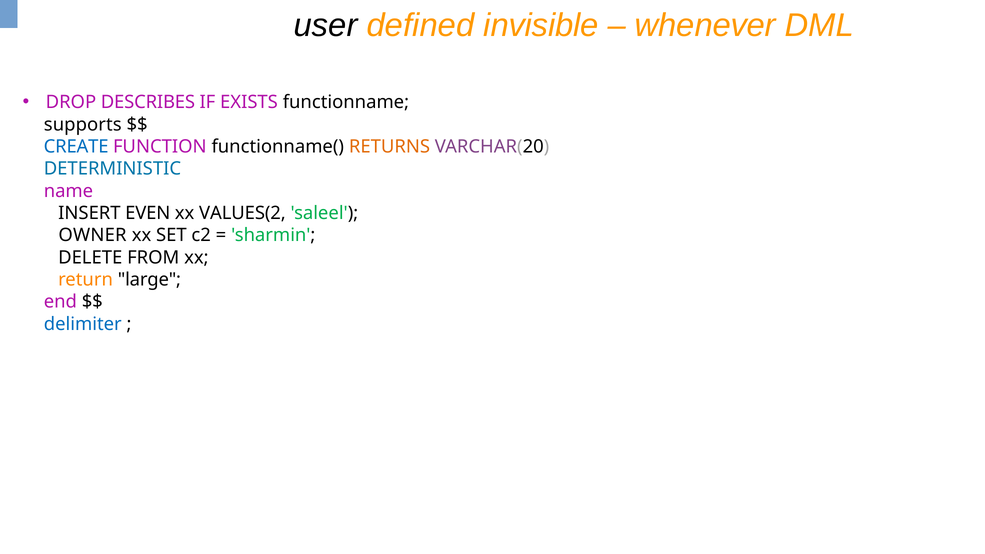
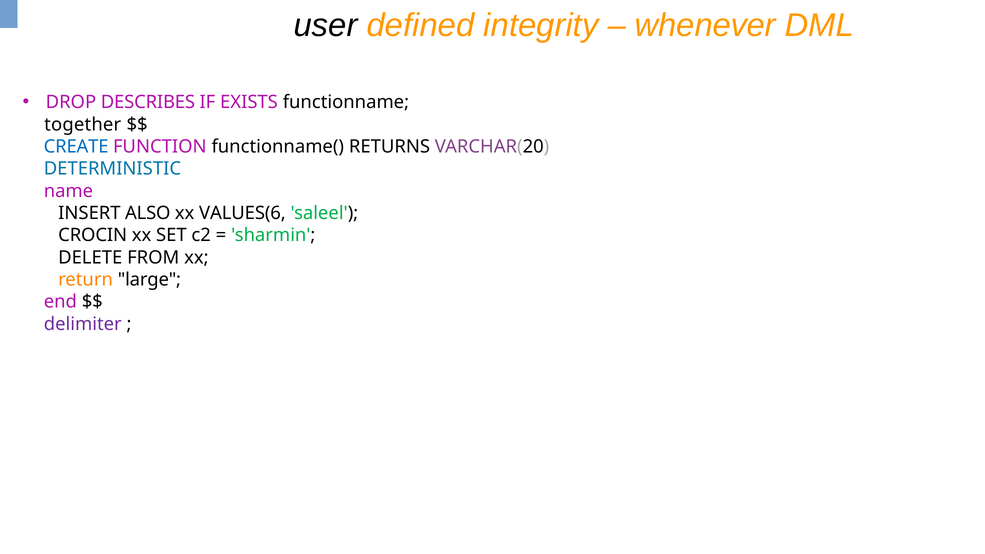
invisible: invisible -> integrity
supports: supports -> together
RETURNS colour: orange -> black
EVEN: EVEN -> ALSO
VALUES(2: VALUES(2 -> VALUES(6
OWNER: OWNER -> CROCIN
delimiter colour: blue -> purple
